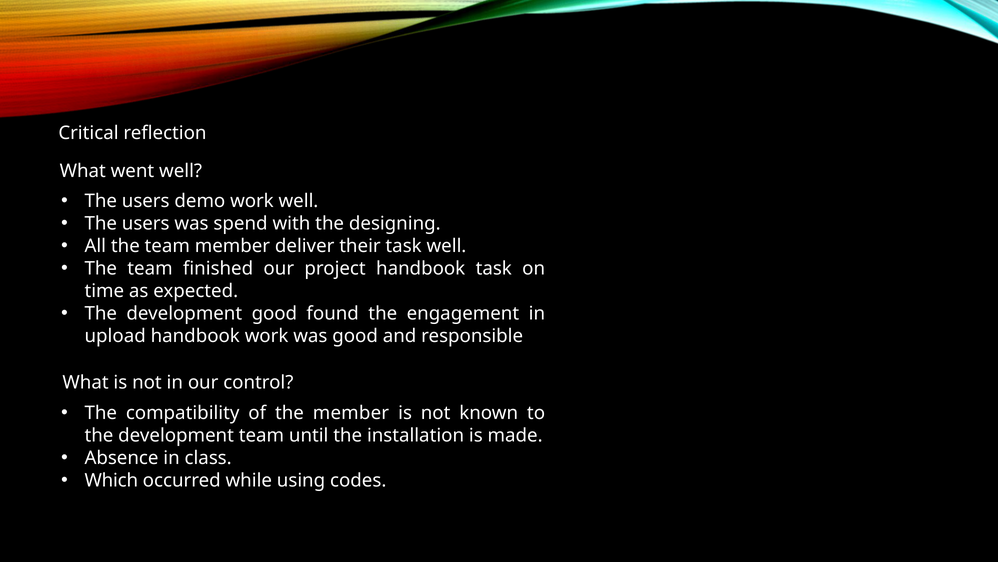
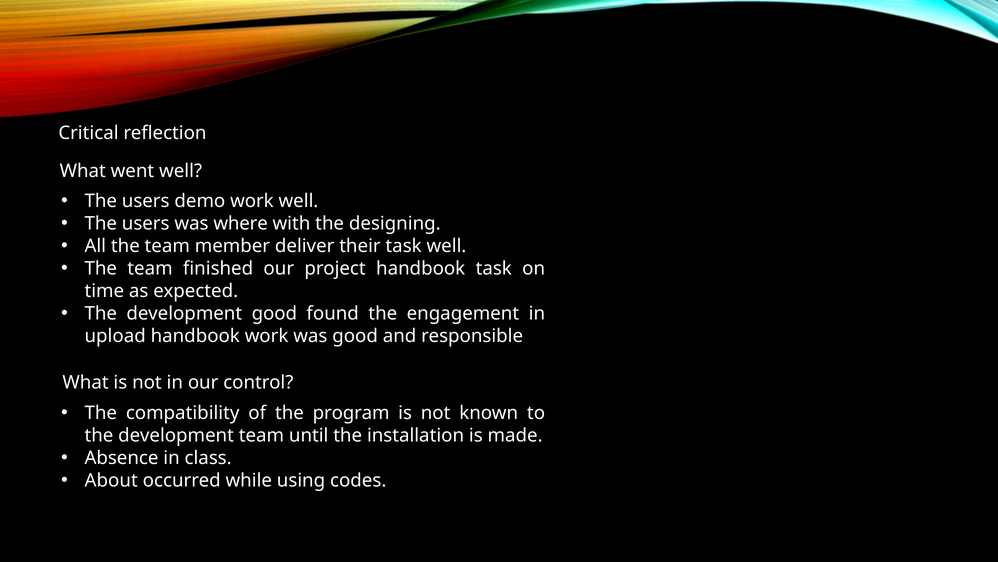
spend: spend -> where
the member: member -> program
Which: Which -> About
